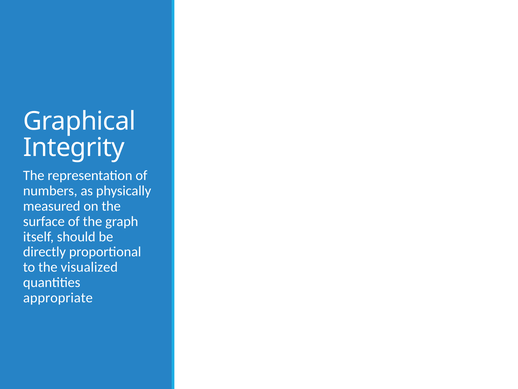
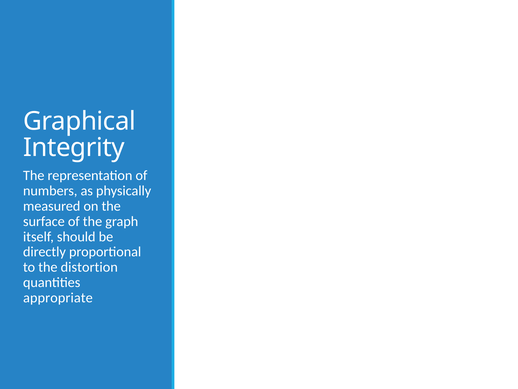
visualized: visualized -> distortion
